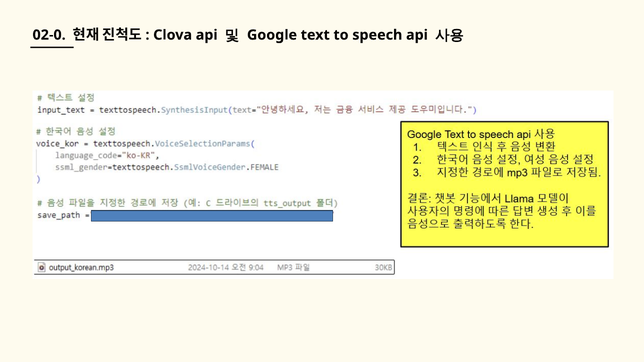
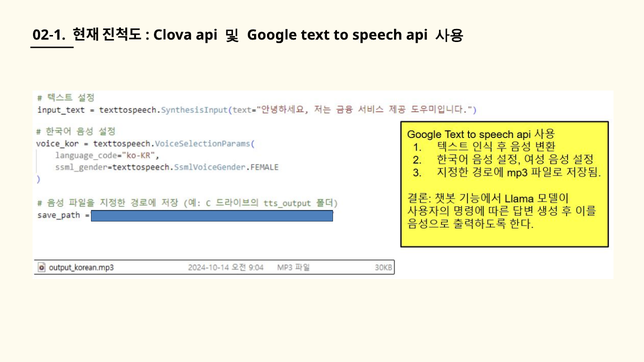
02-0: 02-0 -> 02-1
